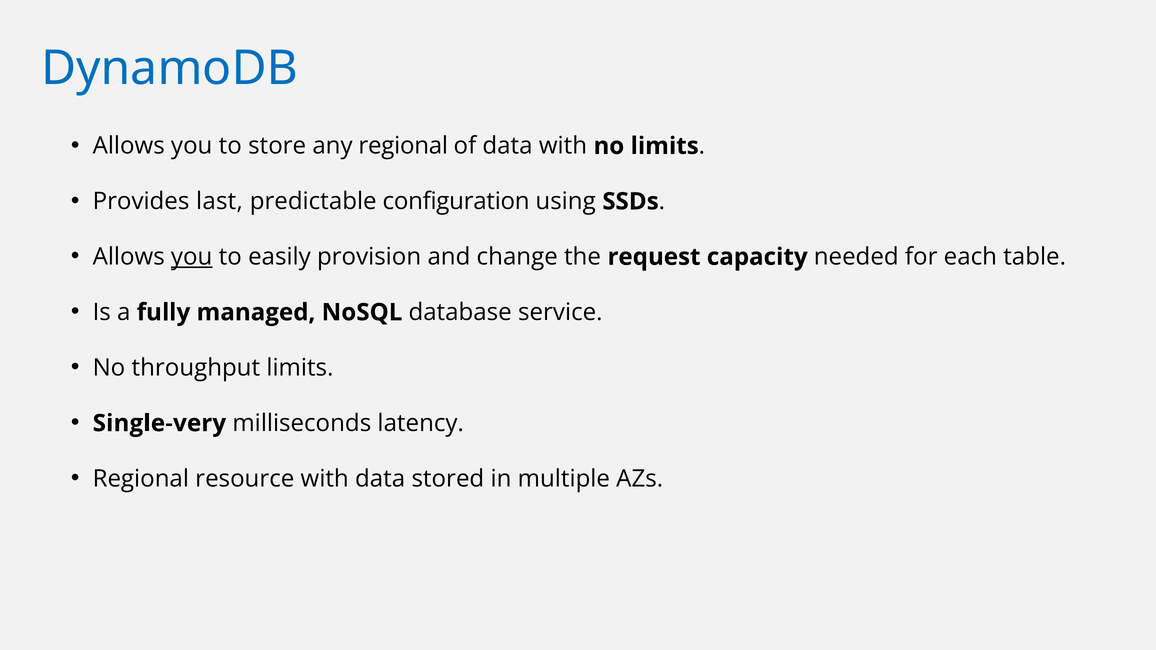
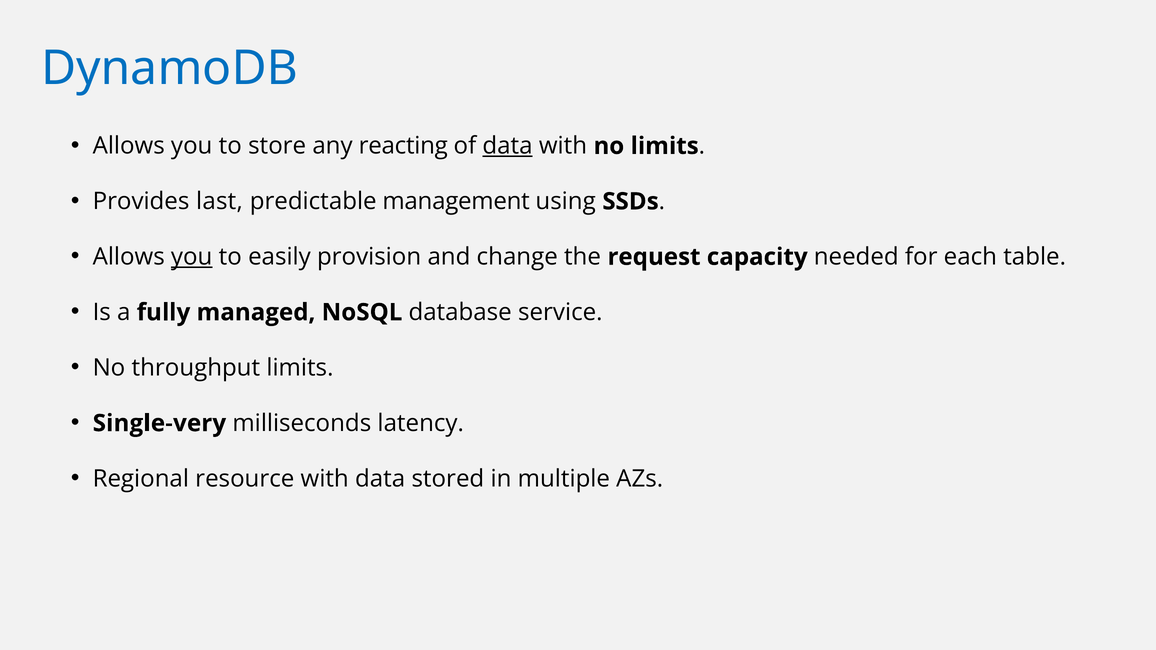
any regional: regional -> reacting
data at (508, 146) underline: none -> present
configuration: configuration -> management
